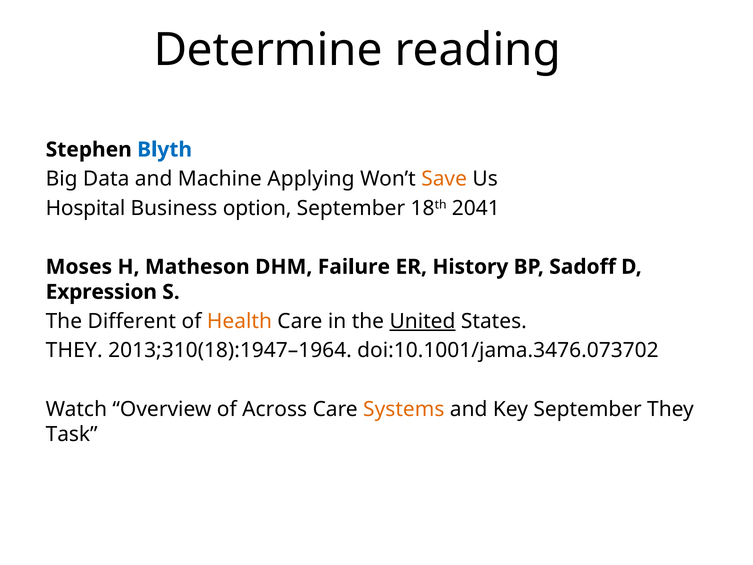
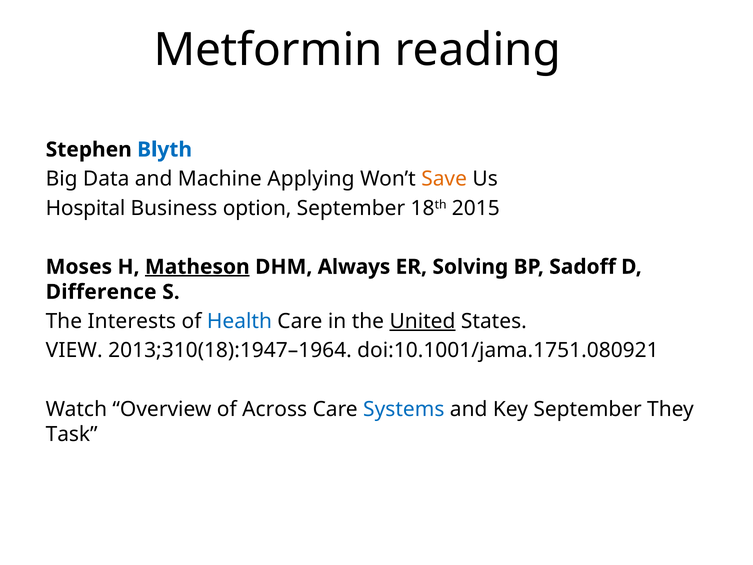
Determine: Determine -> Metformin
2041: 2041 -> 2015
Matheson underline: none -> present
Failure: Failure -> Always
History: History -> Solving
Expression: Expression -> Difference
Different: Different -> Interests
Health colour: orange -> blue
THEY at (74, 350): THEY -> VIEW
doi:10.1001/jama.3476.073702: doi:10.1001/jama.3476.073702 -> doi:10.1001/jama.1751.080921
Systems colour: orange -> blue
